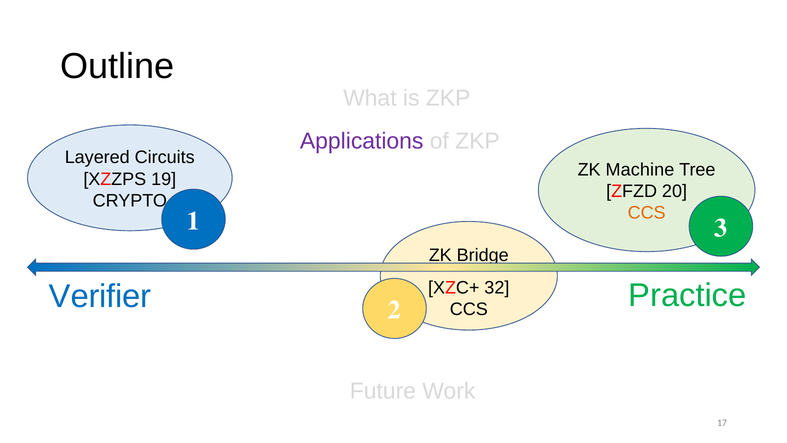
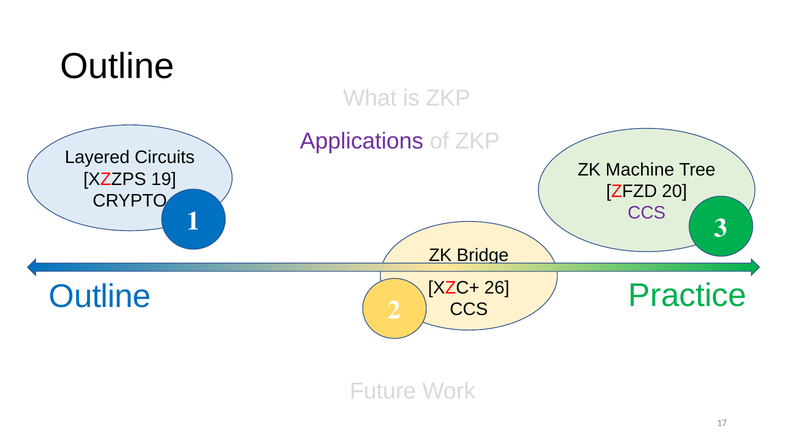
CCS at (647, 213) colour: orange -> purple
32: 32 -> 26
Verifier at (100, 296): Verifier -> Outline
